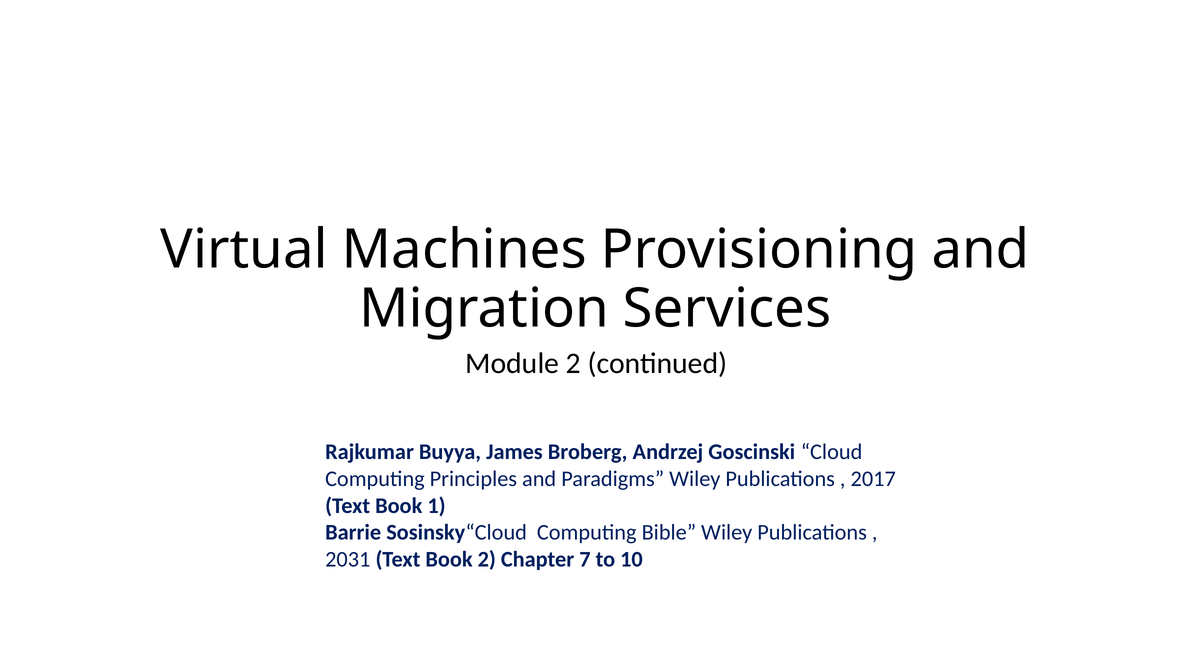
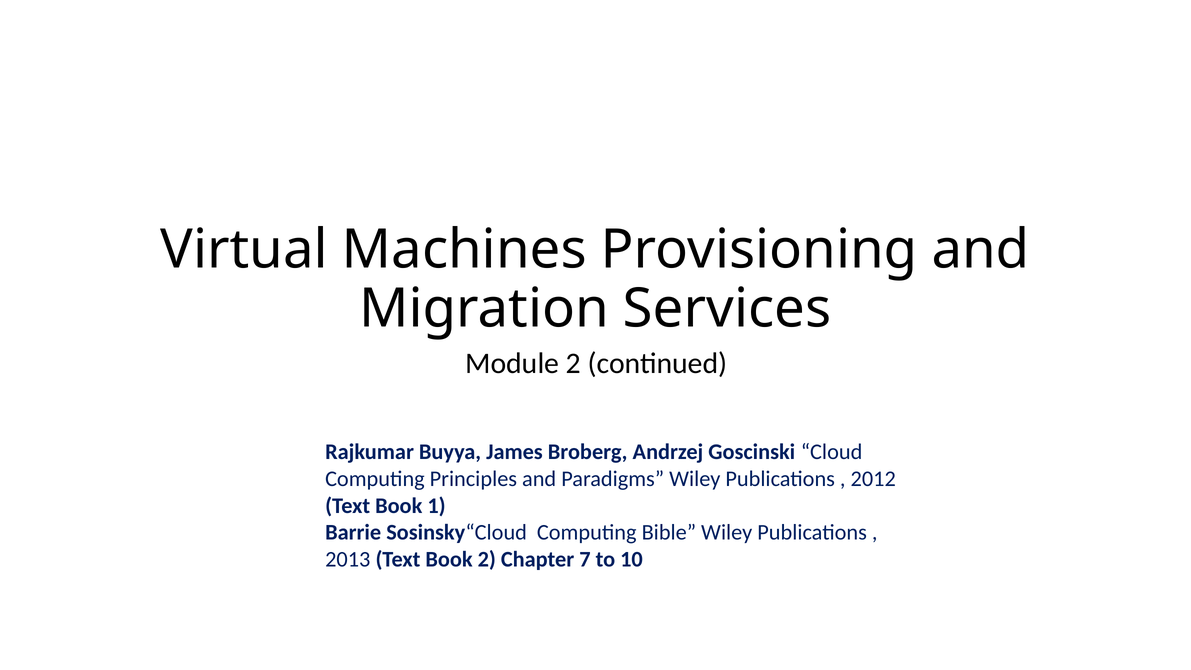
2017: 2017 -> 2012
2031: 2031 -> 2013
